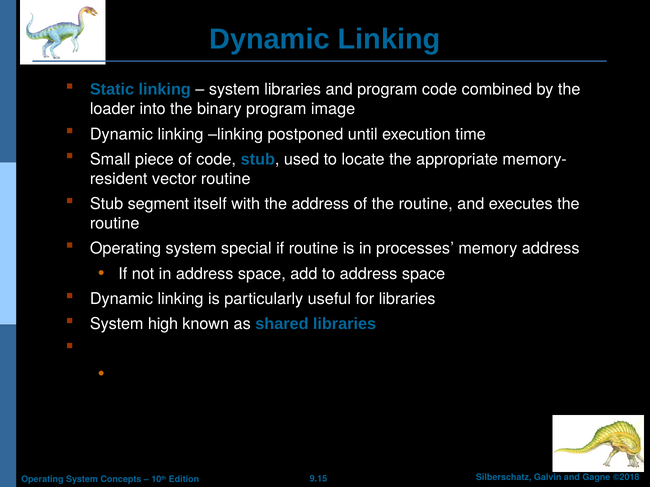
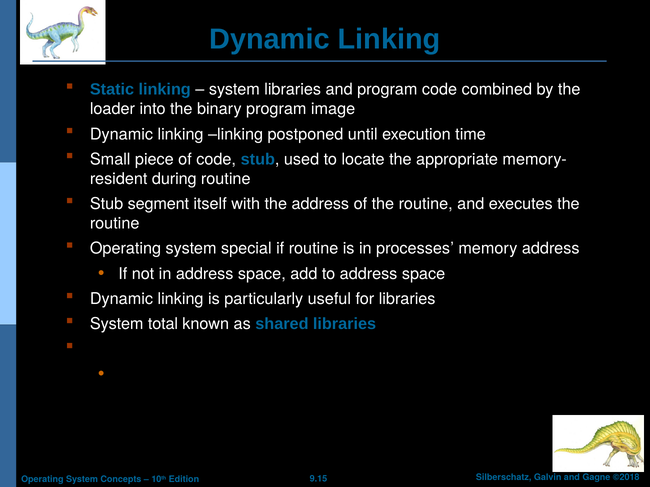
vector: vector -> during
high: high -> total
